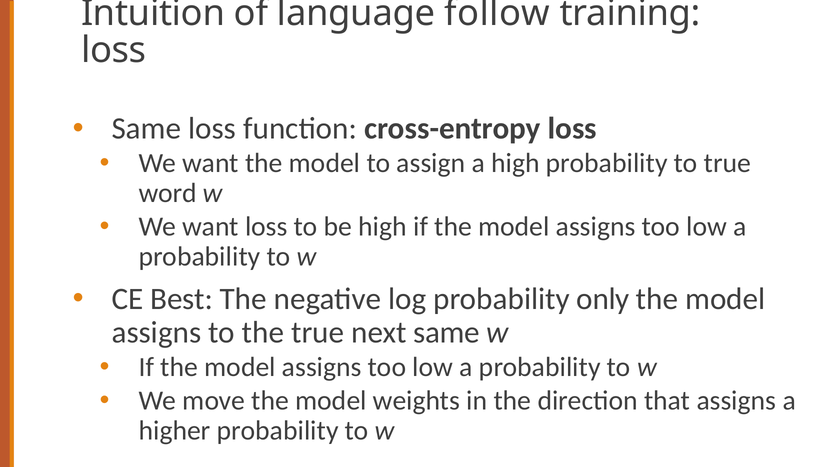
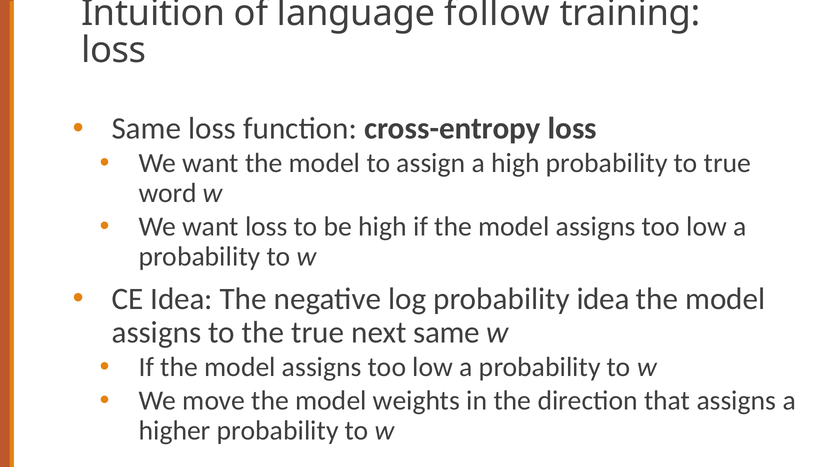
CE Best: Best -> Idea
probability only: only -> idea
